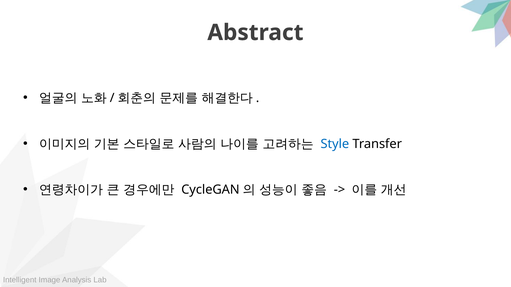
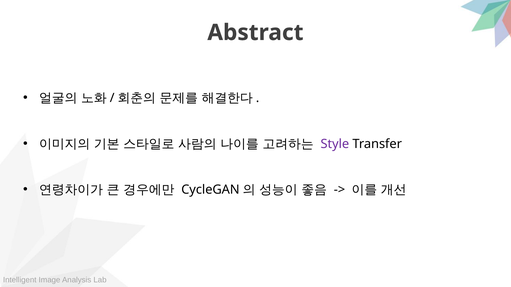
Style colour: blue -> purple
